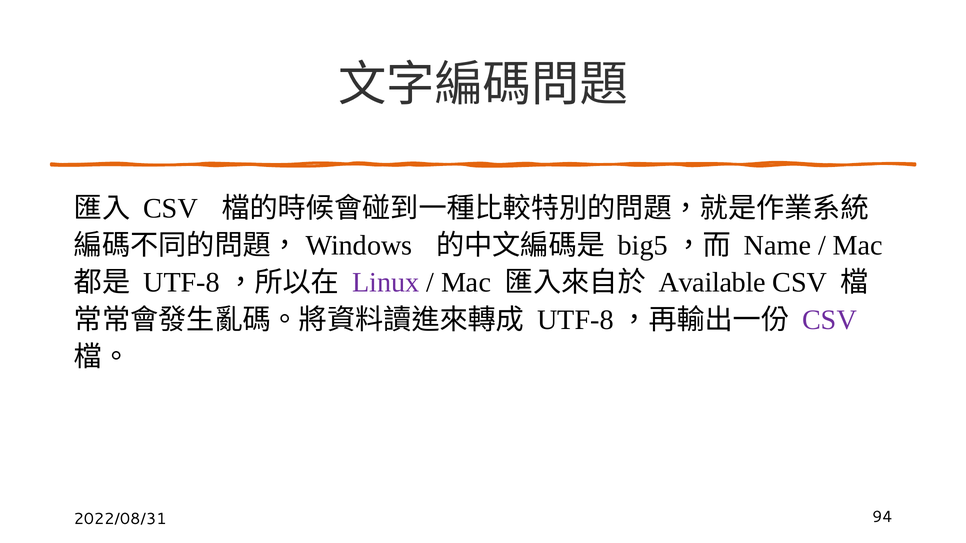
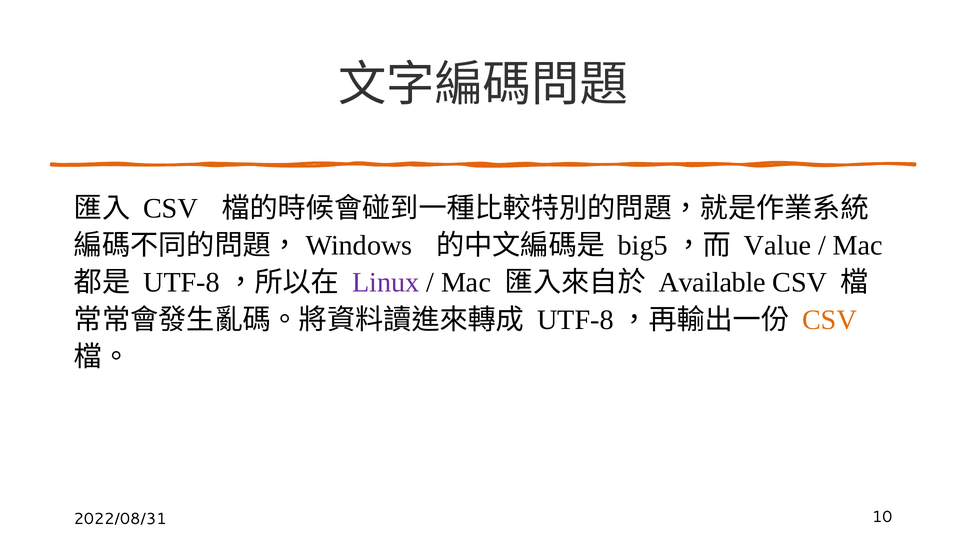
Name: Name -> Value
CSV at (830, 320) colour: purple -> orange
94: 94 -> 10
